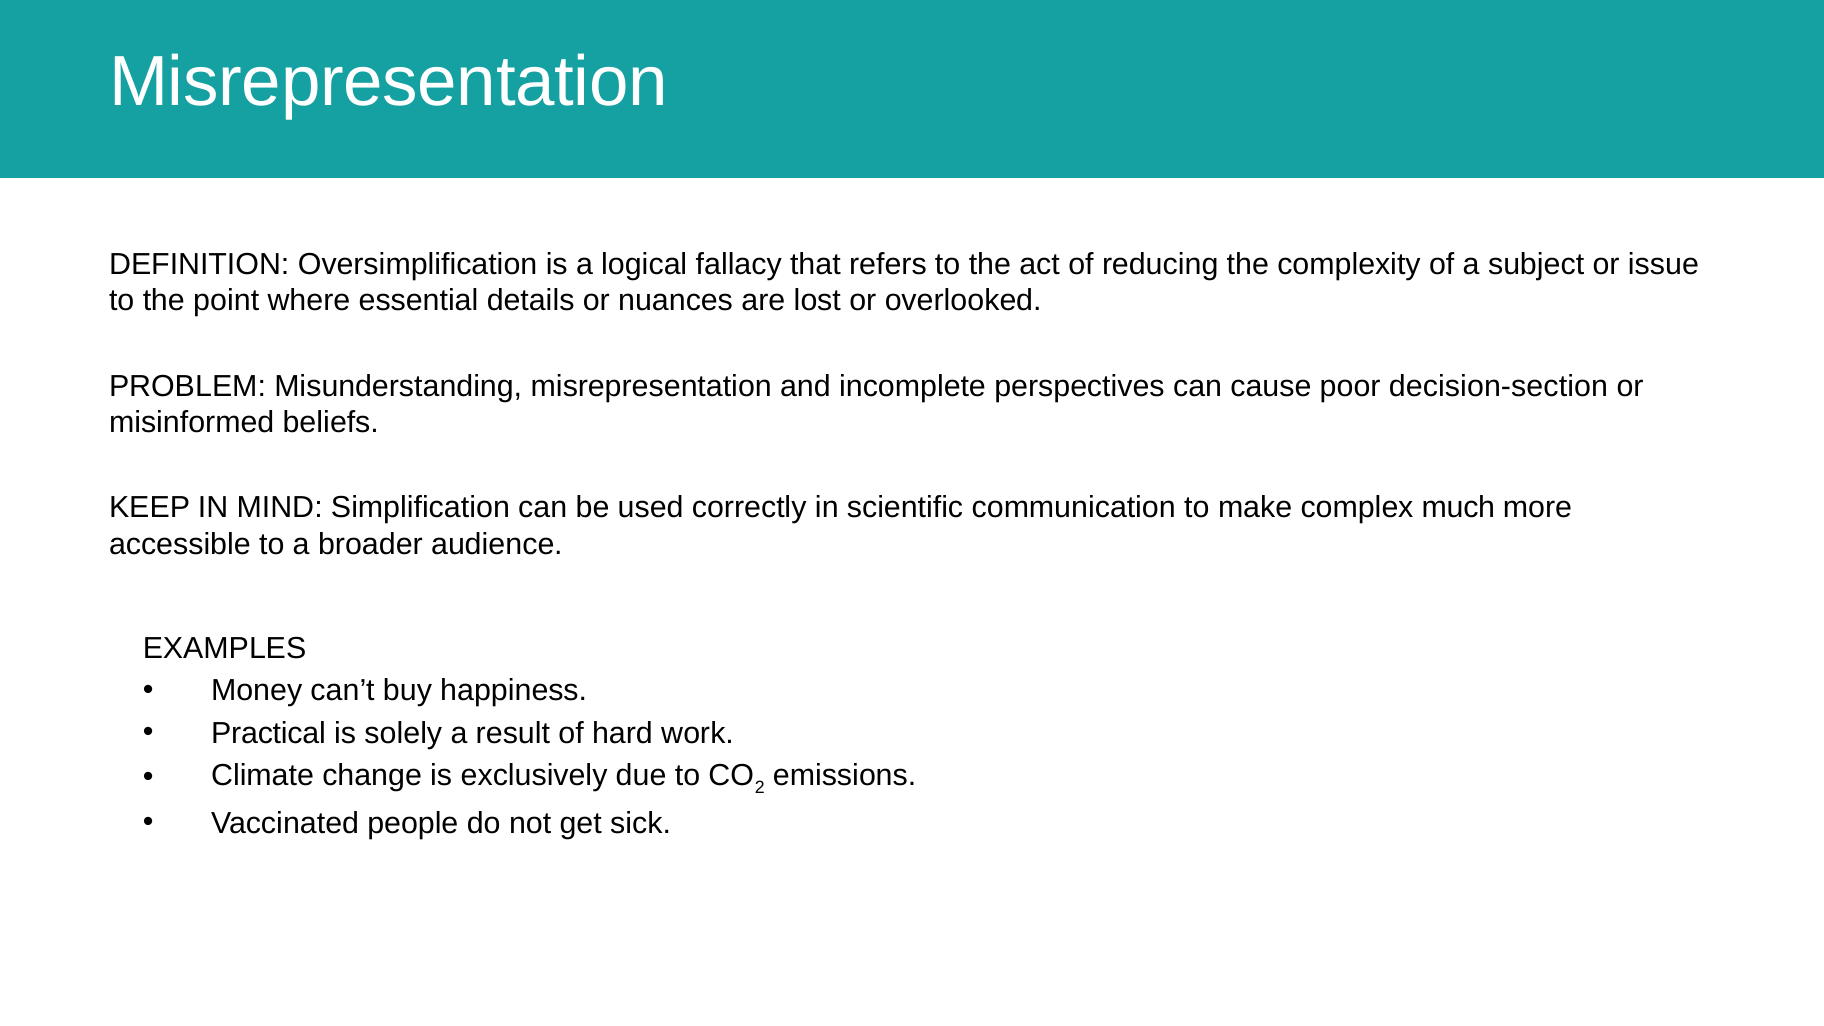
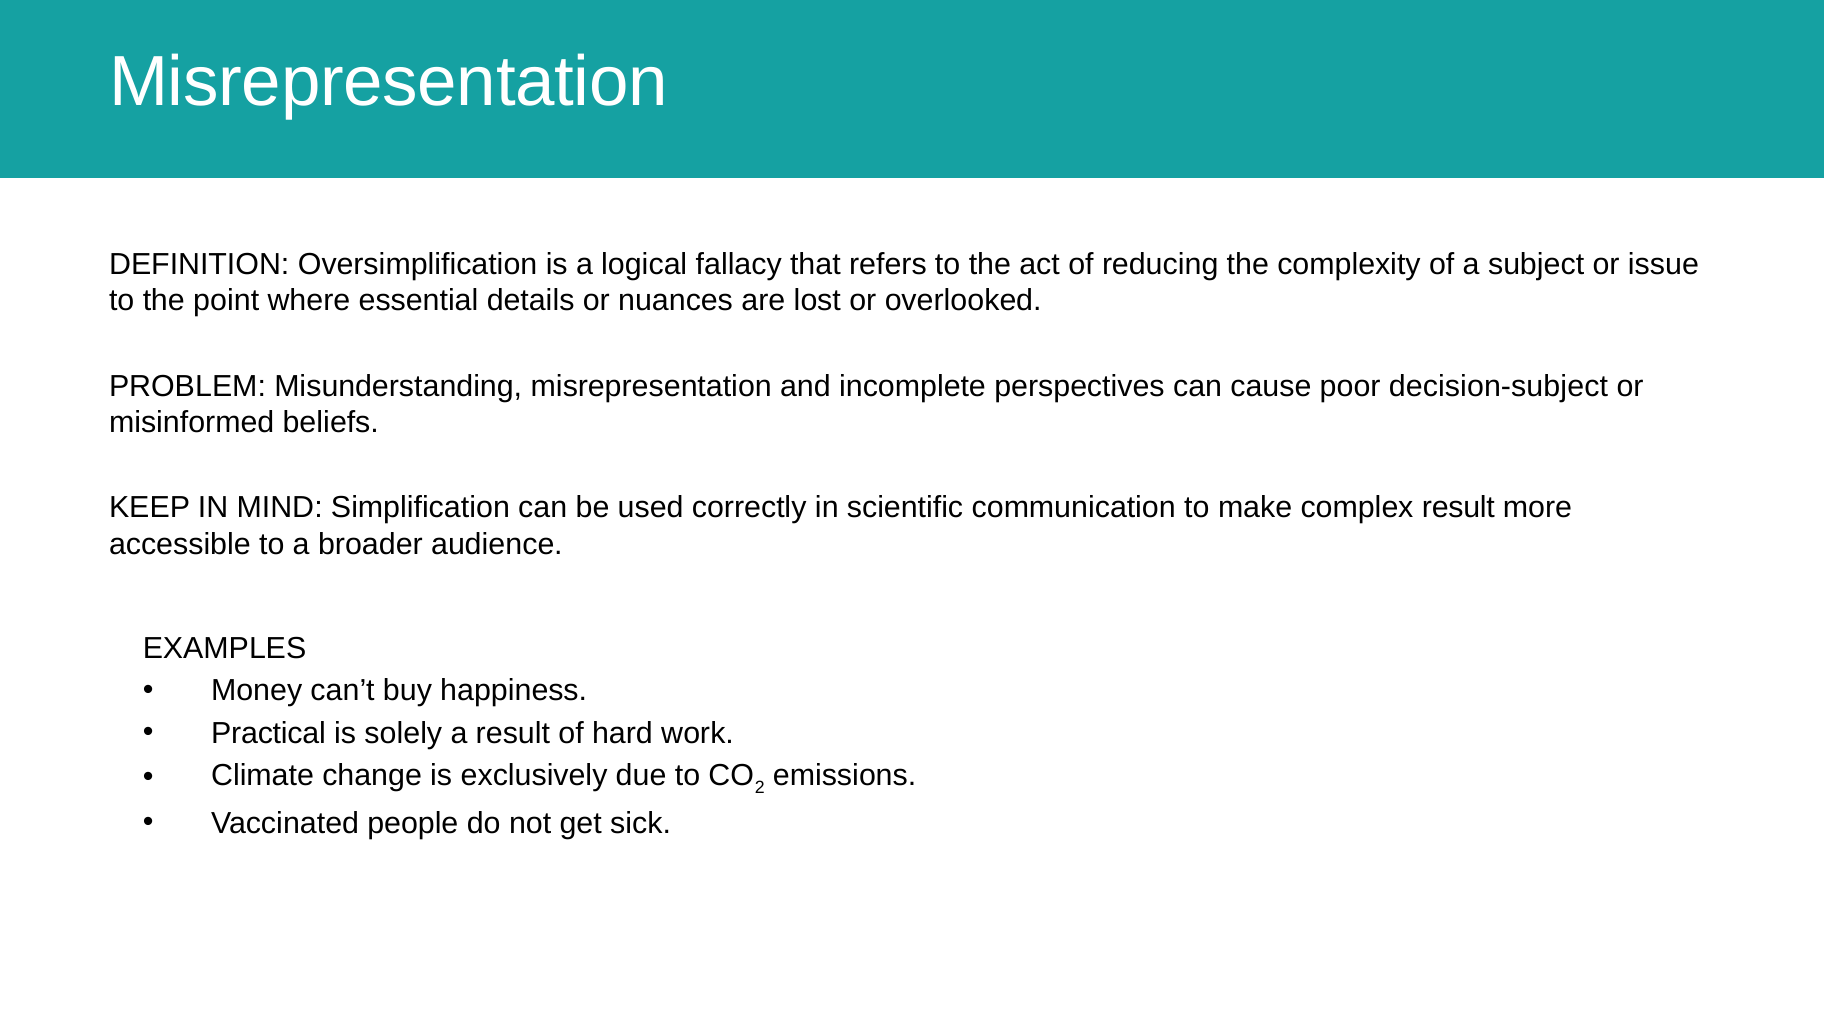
decision-section: decision-section -> decision-subject
complex much: much -> result
